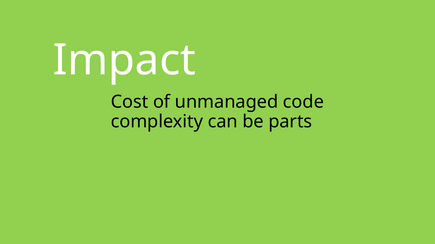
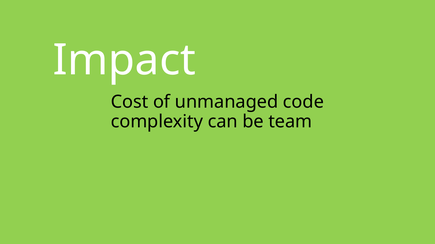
parts: parts -> team
